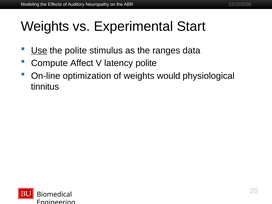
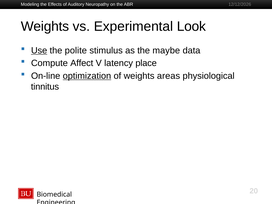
Start: Start -> Look
ranges: ranges -> maybe
latency polite: polite -> place
optimization underline: none -> present
would: would -> areas
